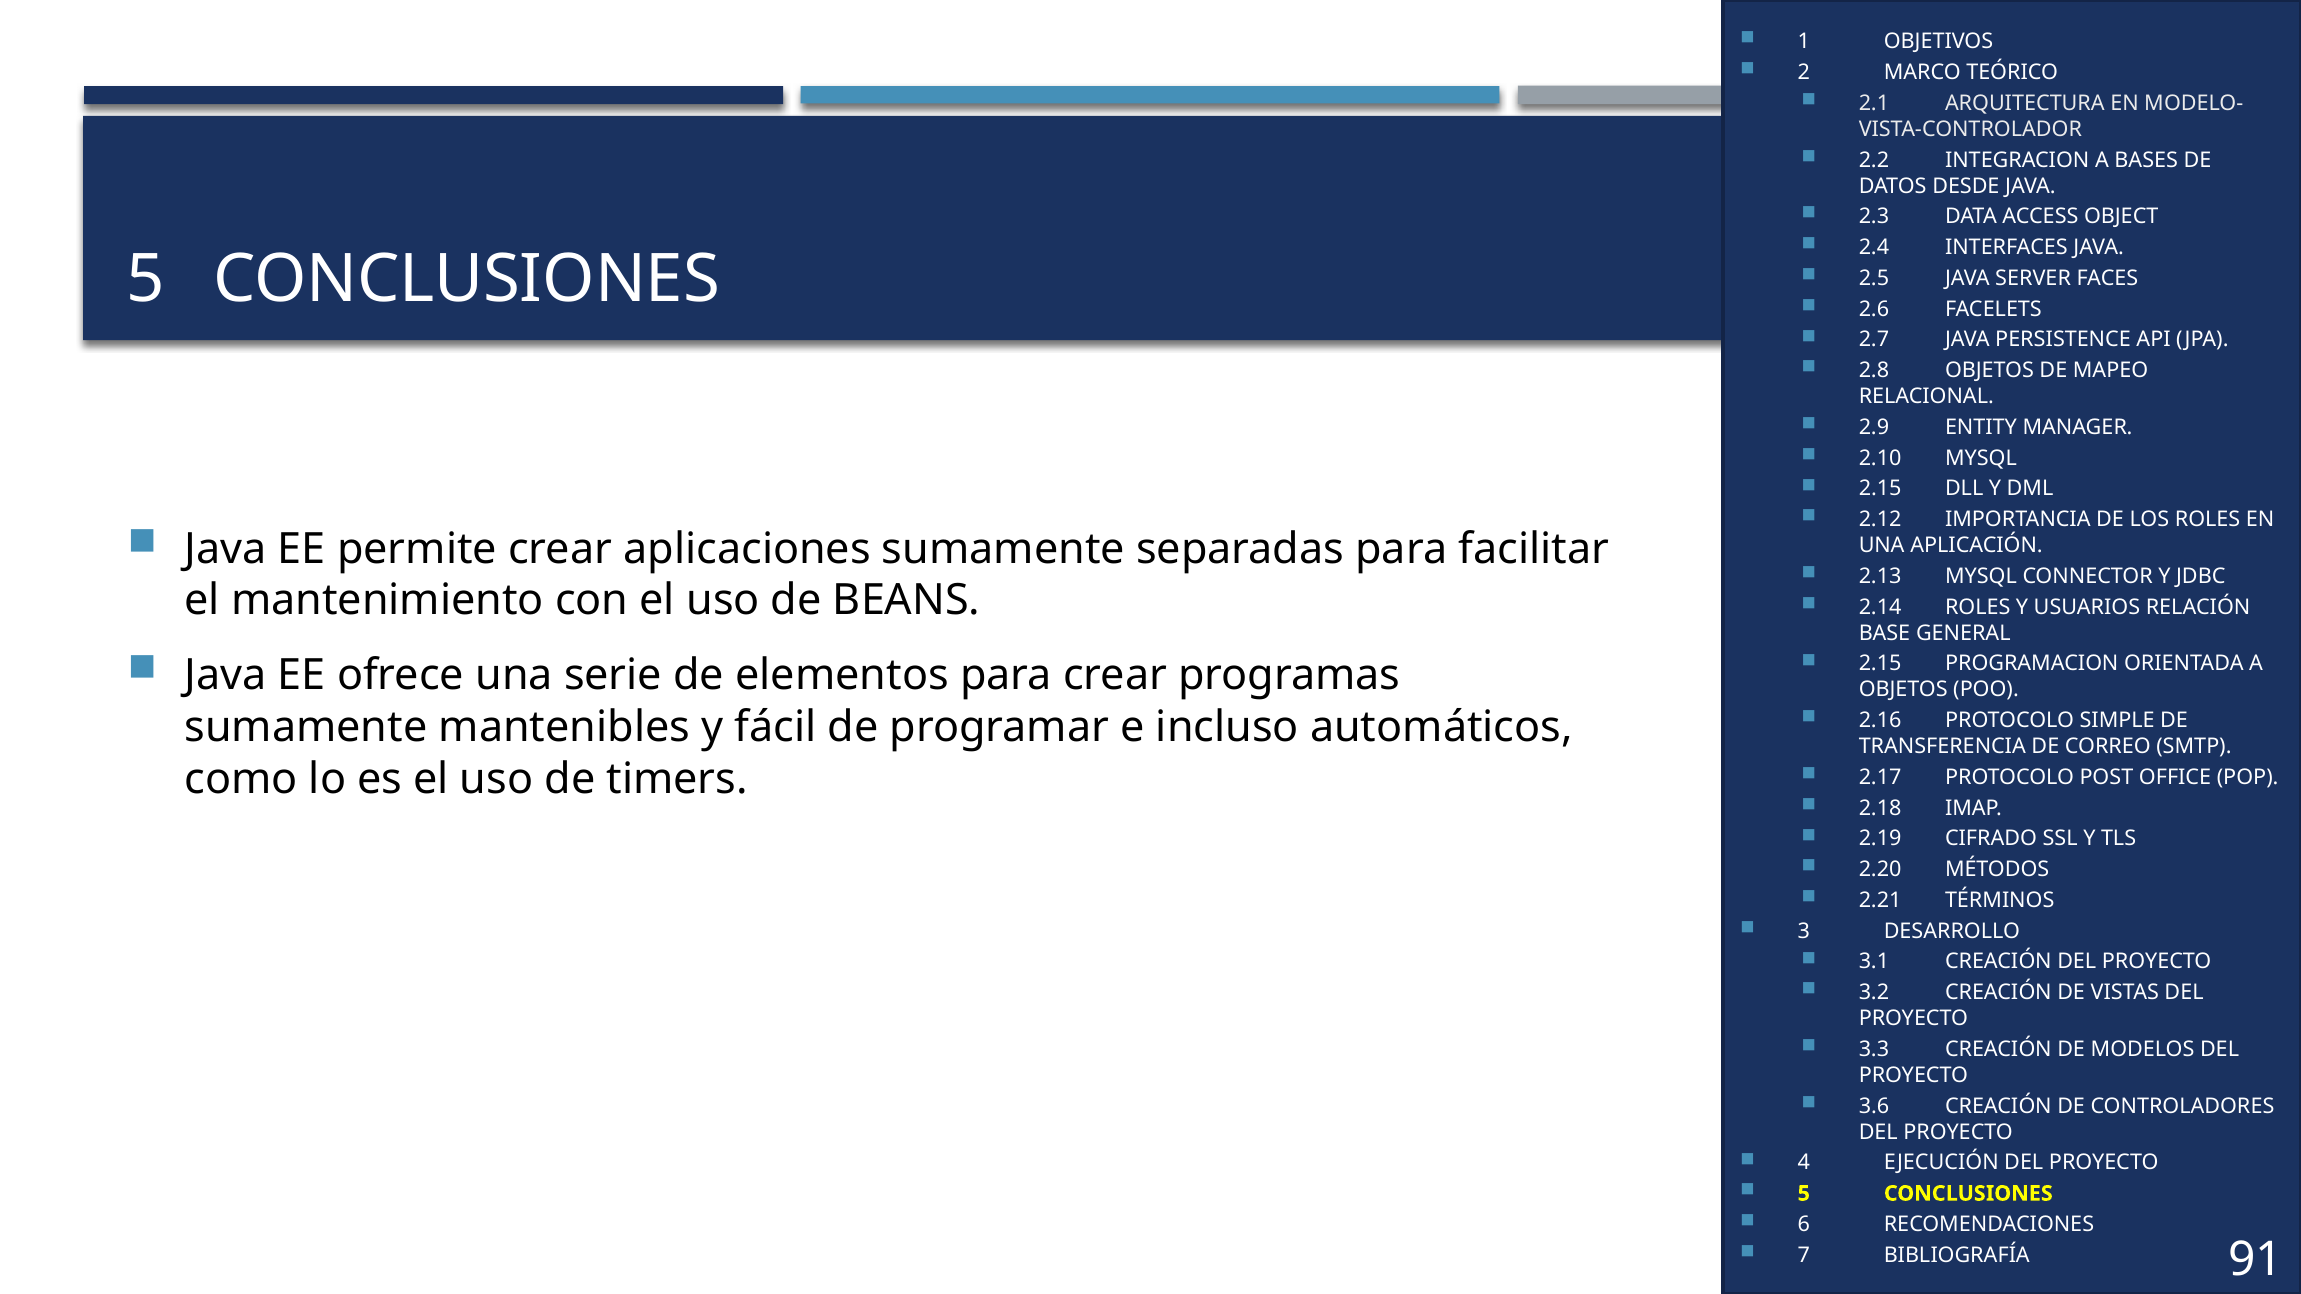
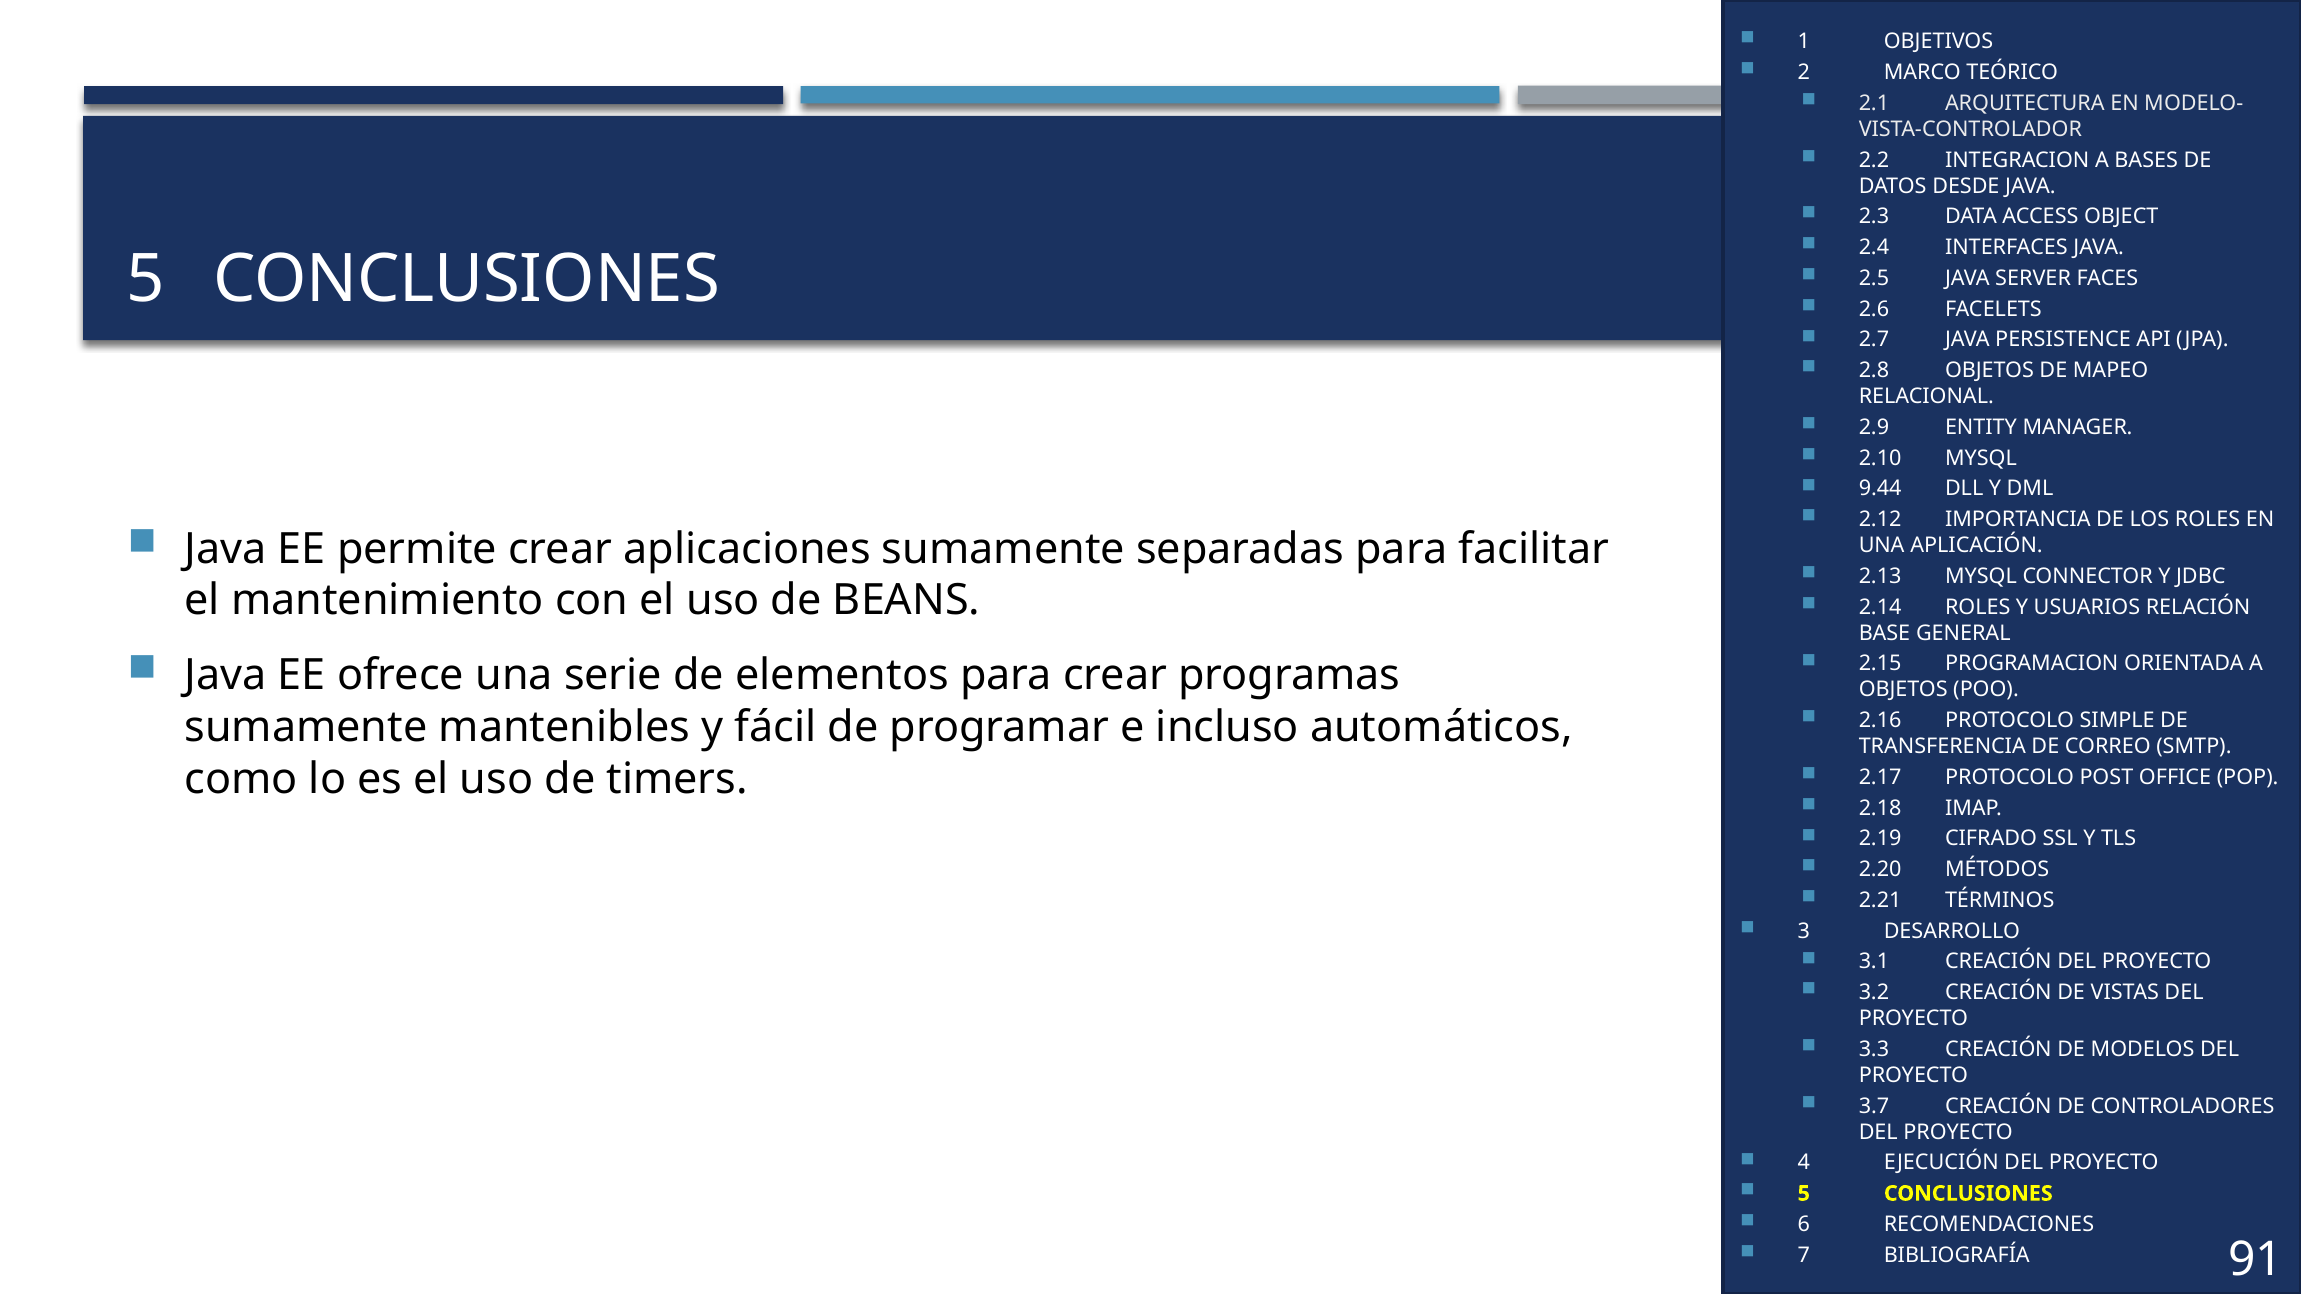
2.15 at (1880, 489): 2.15 -> 9.44
3.6: 3.6 -> 3.7
